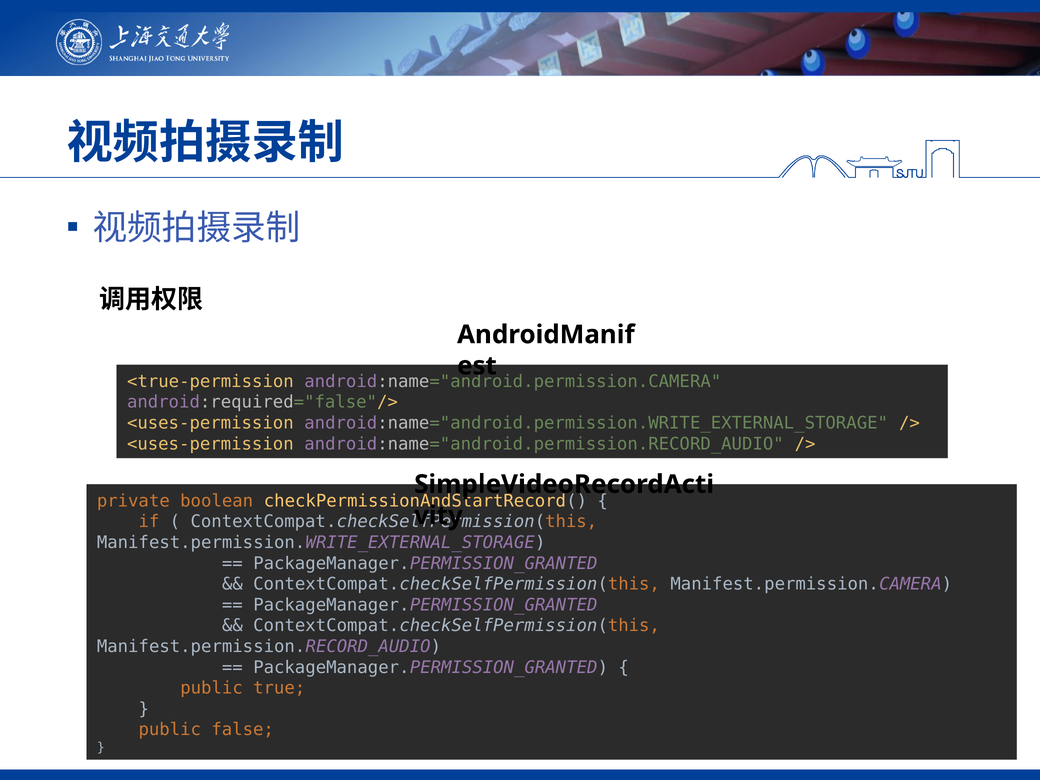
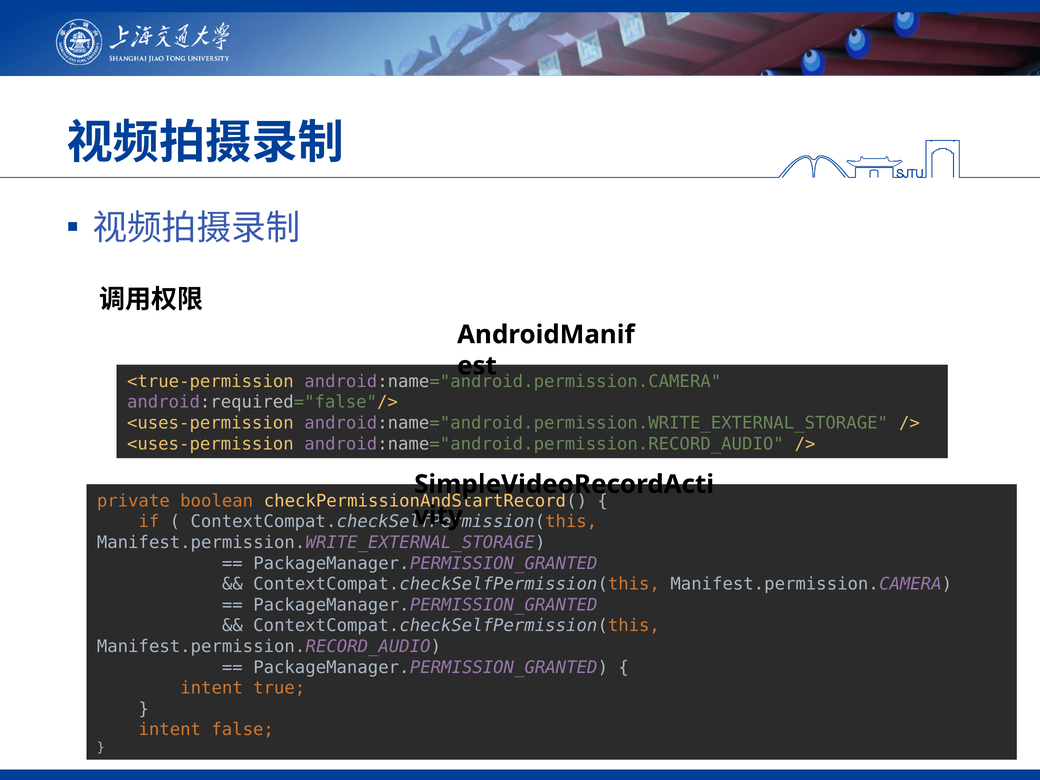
public at (212, 688): public -> intent
public at (170, 730): public -> intent
